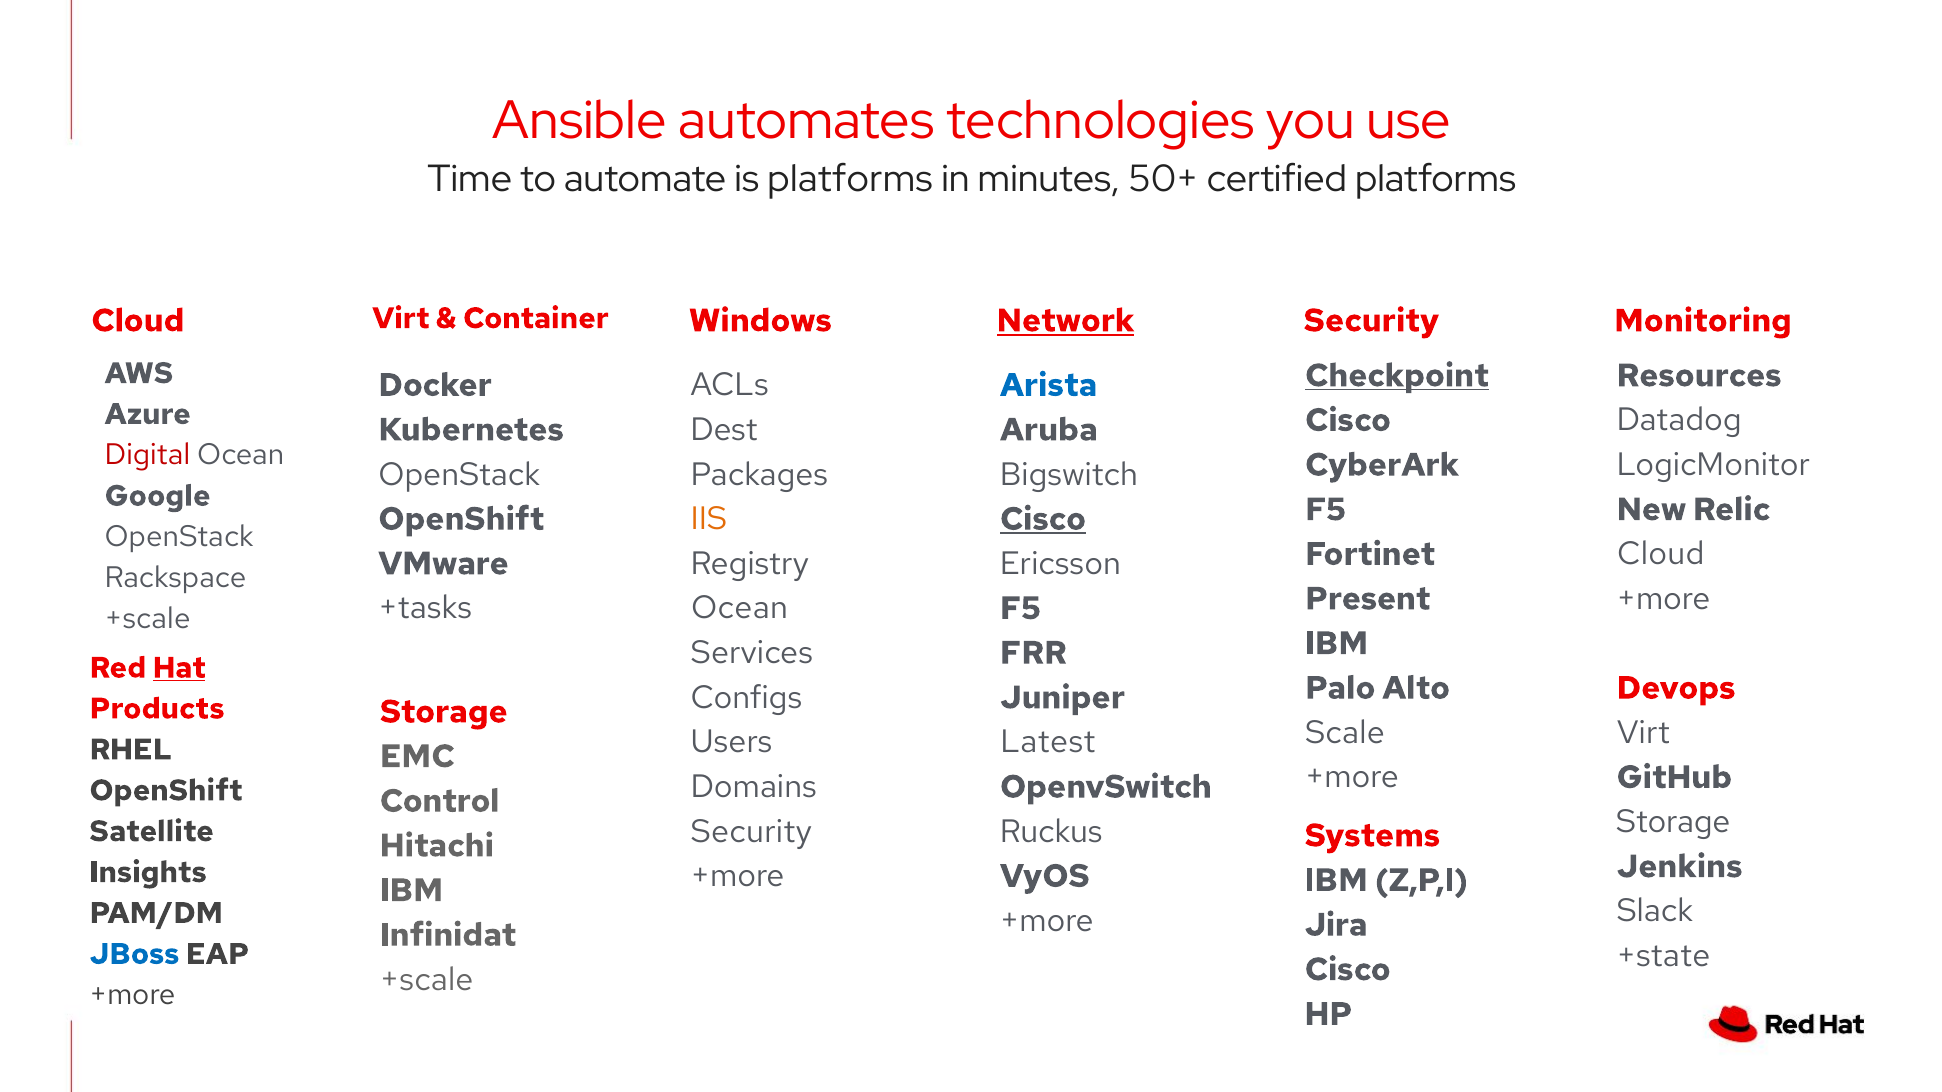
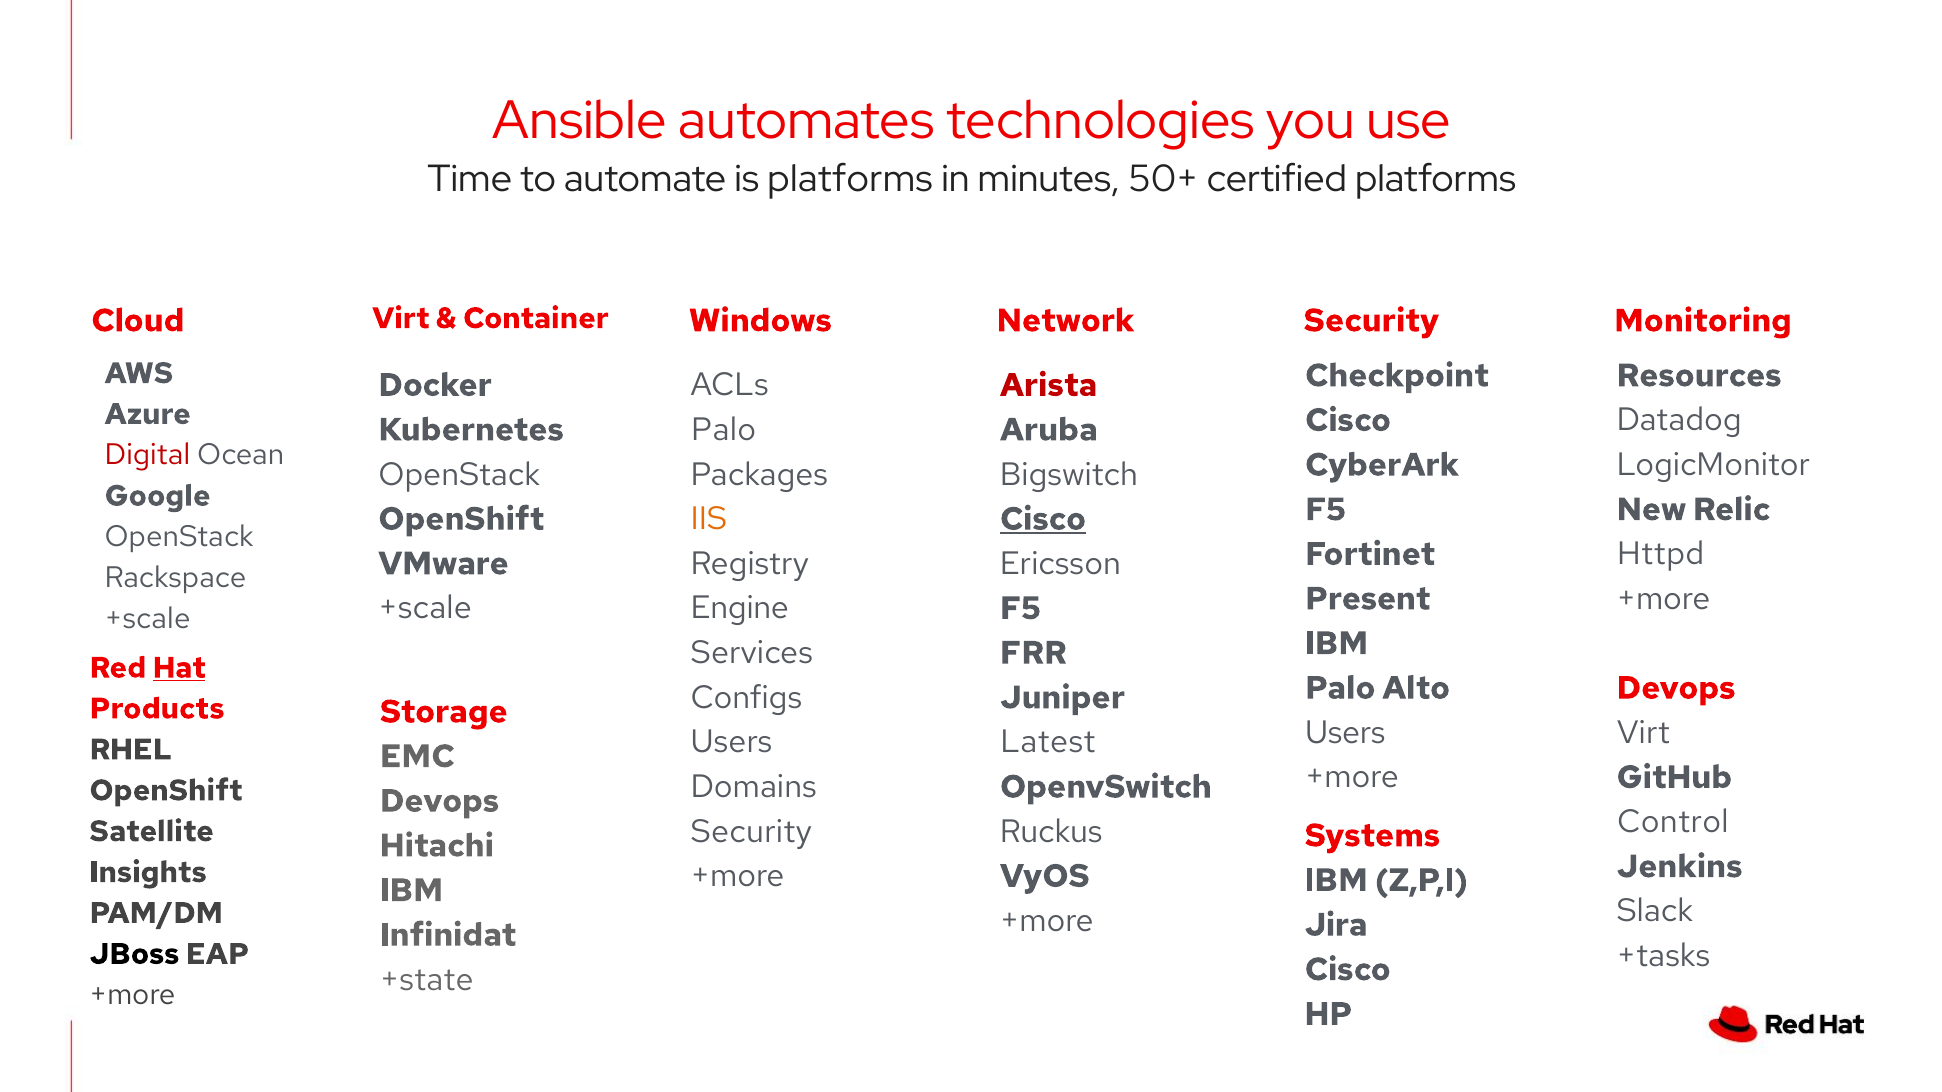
Network underline: present -> none
Checkpoint underline: present -> none
Arista colour: blue -> red
Dest at (724, 430): Dest -> Palo
Cloud at (1661, 554): Cloud -> Httpd
+tasks at (425, 609): +tasks -> +scale
Ocean at (740, 609): Ocean -> Engine
Scale at (1345, 733): Scale -> Users
Control at (440, 801): Control -> Devops
Storage at (1673, 822): Storage -> Control
JBoss colour: blue -> black
+state: +state -> +tasks
+scale at (427, 980): +scale -> +state
